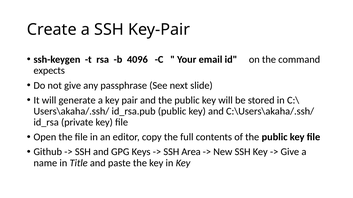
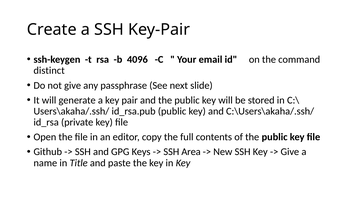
expects: expects -> distinct
